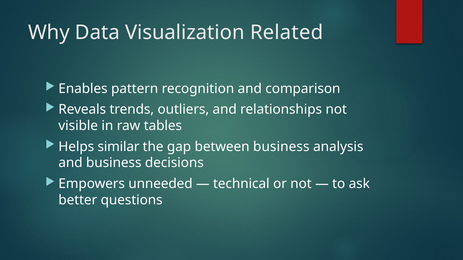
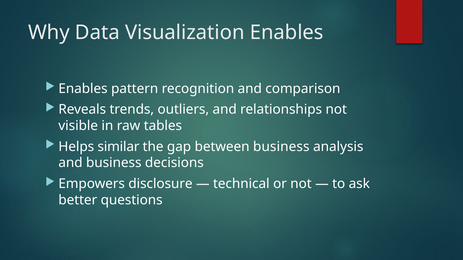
Visualization Related: Related -> Enables
unneeded: unneeded -> disclosure
